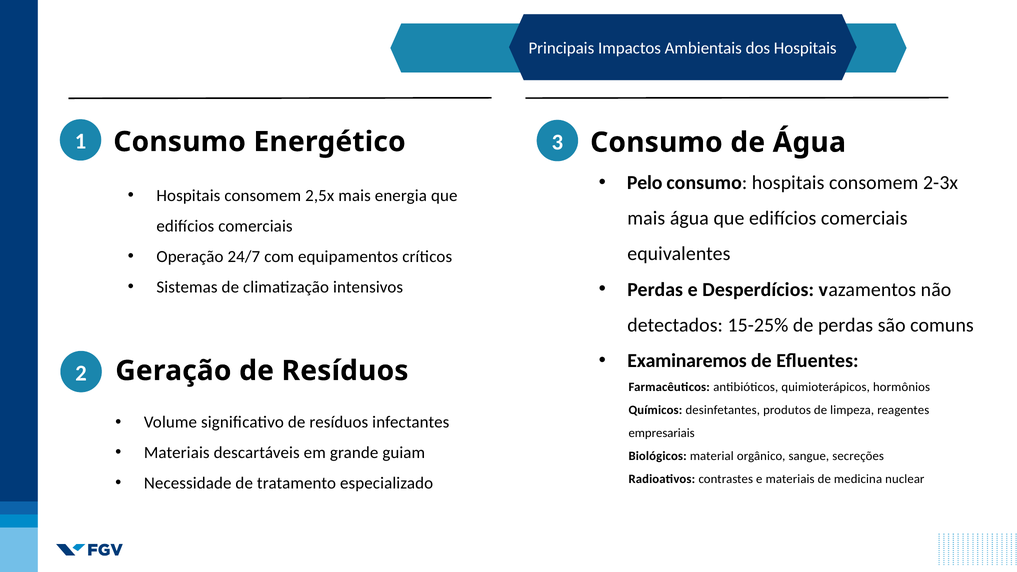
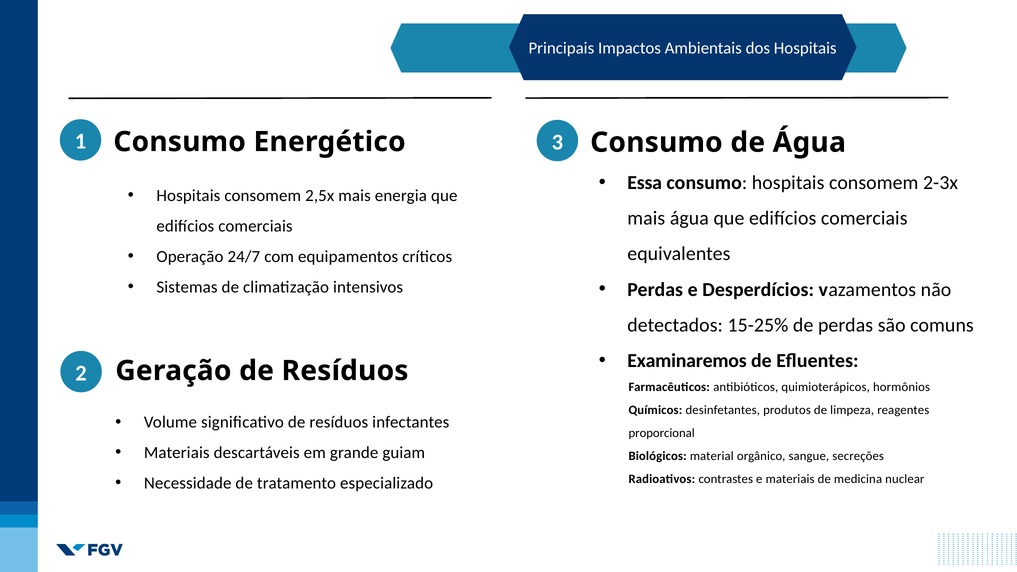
Pelo: Pelo -> Essa
empresariais: empresariais -> proporcional
